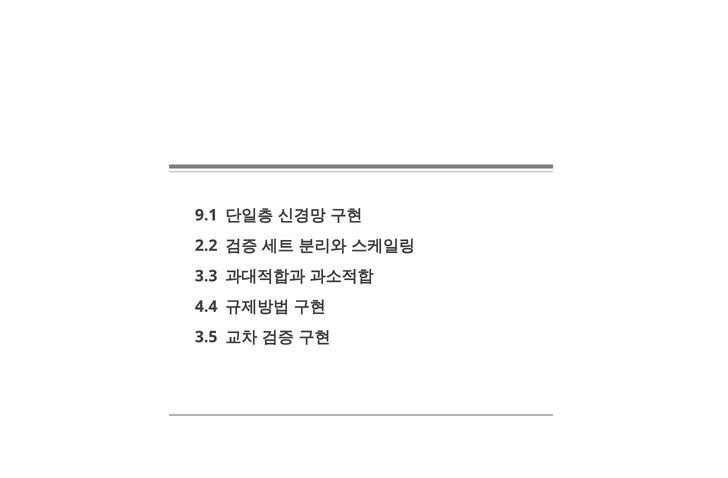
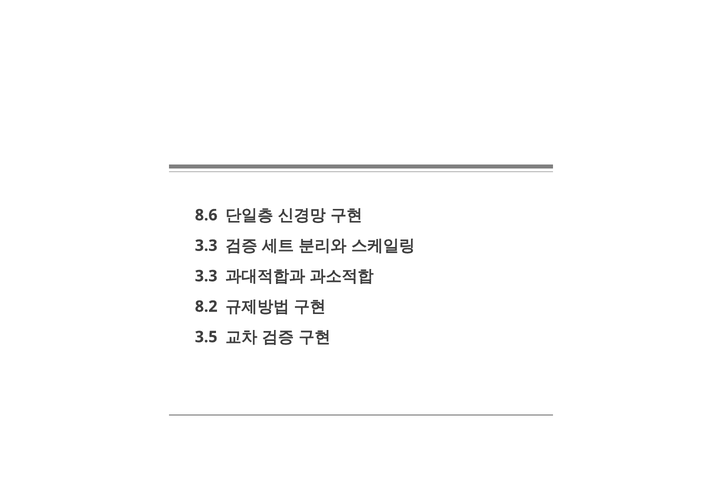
9.1: 9.1 -> 8.6
2.2 at (206, 246): 2.2 -> 3.3
4.4: 4.4 -> 8.2
